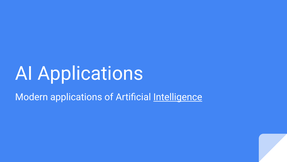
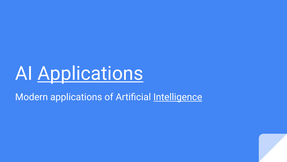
Applications at (90, 73) underline: none -> present
